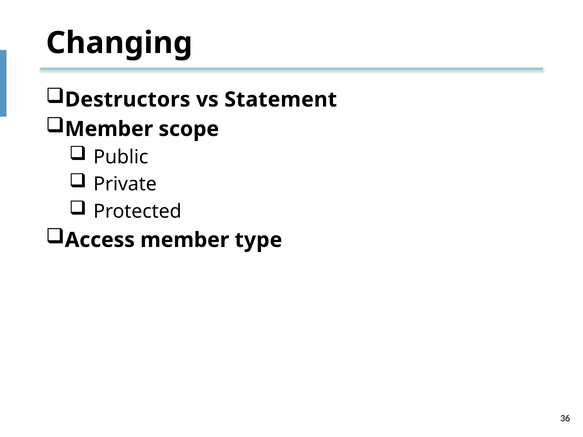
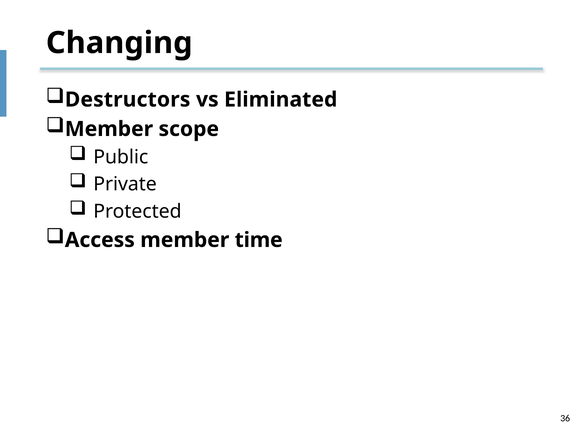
Statement: Statement -> Eliminated
type: type -> time
